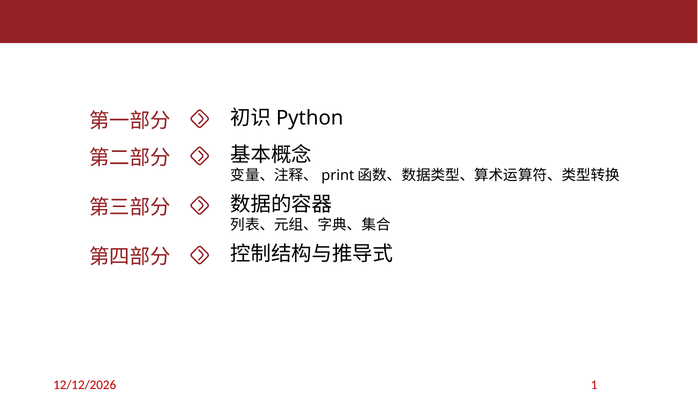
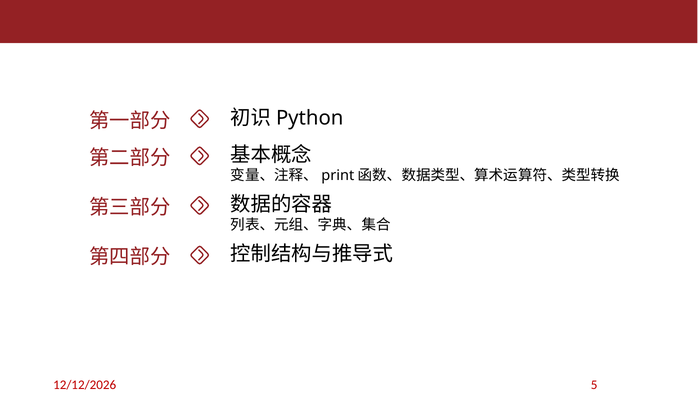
1: 1 -> 5
